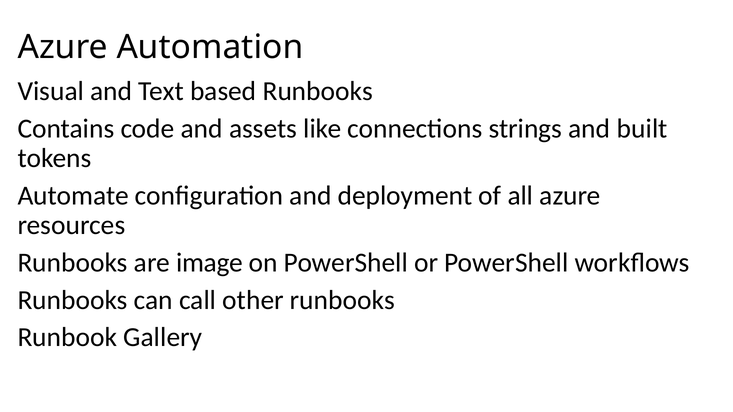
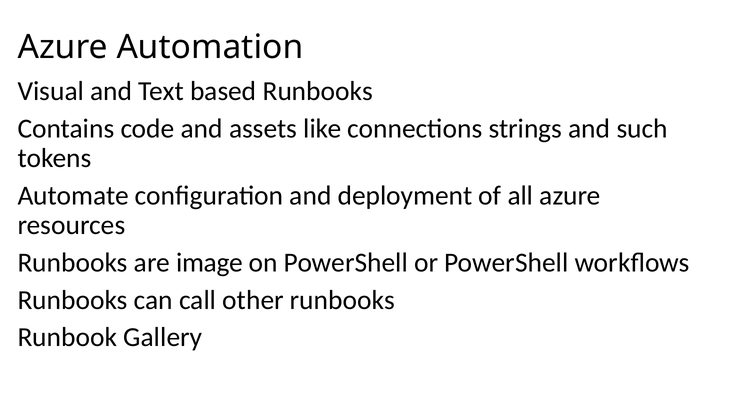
built: built -> such
